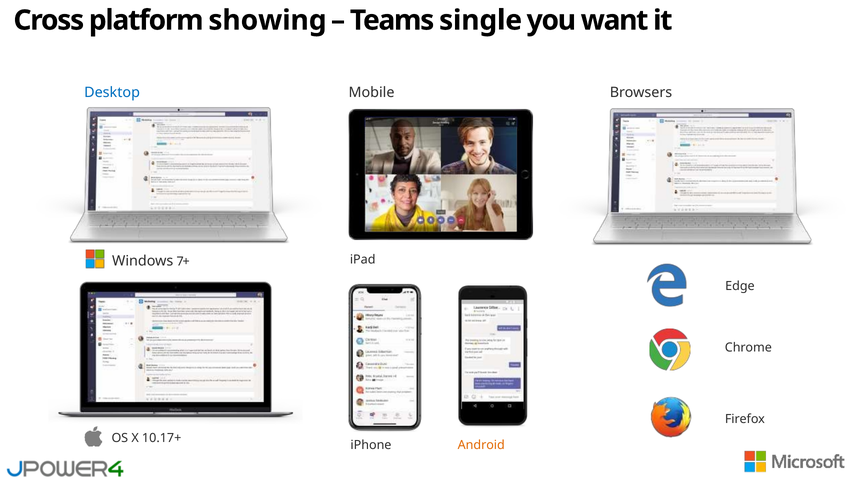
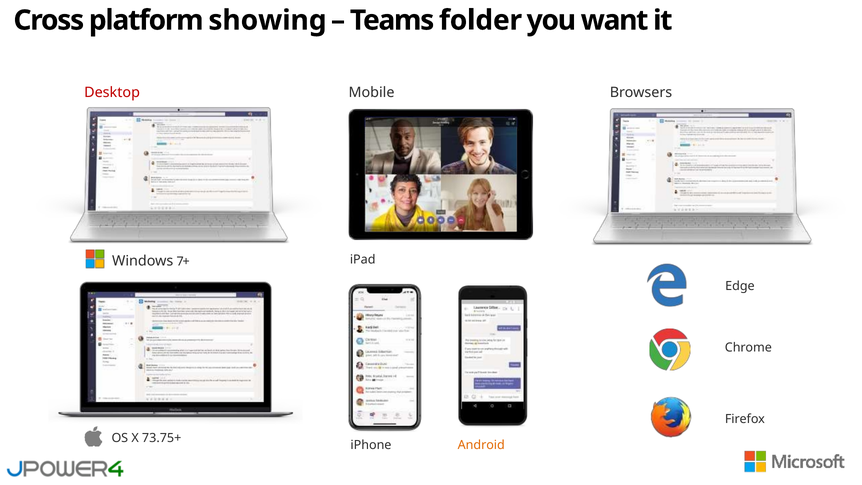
single: single -> folder
Desktop colour: blue -> red
10.17+: 10.17+ -> 73.75+
